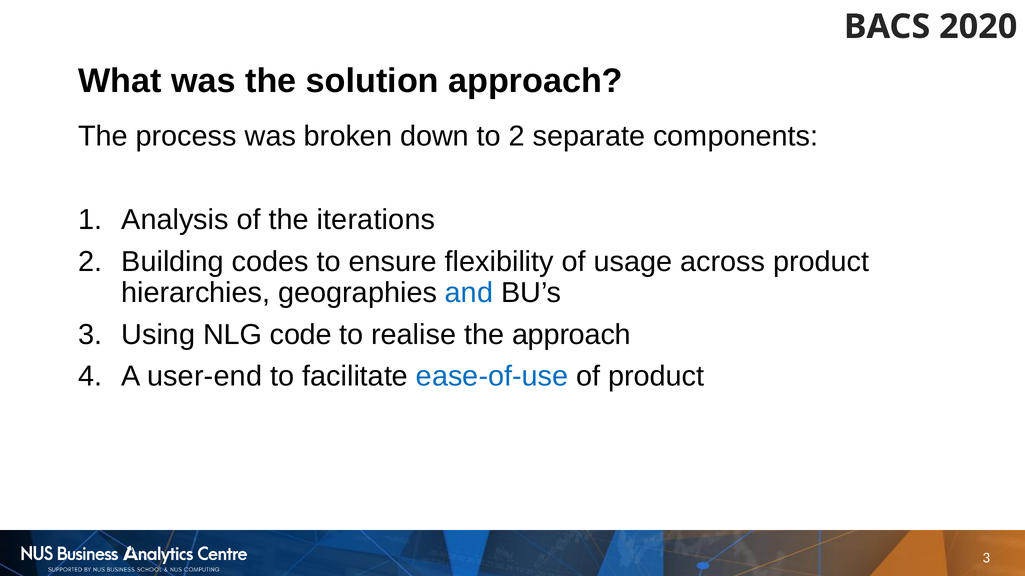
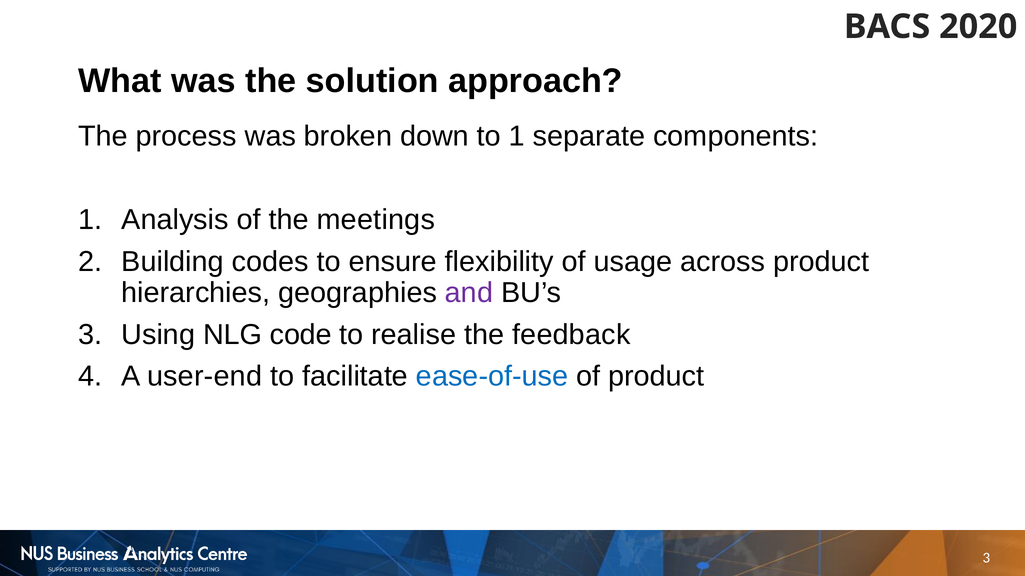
to 2: 2 -> 1
iterations: iterations -> meetings
and colour: blue -> purple
the approach: approach -> feedback
